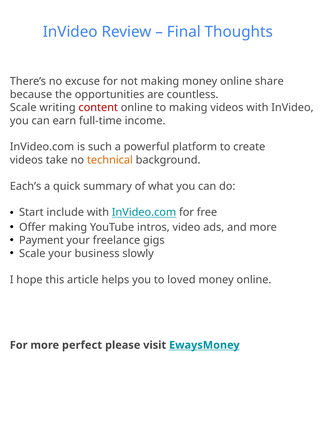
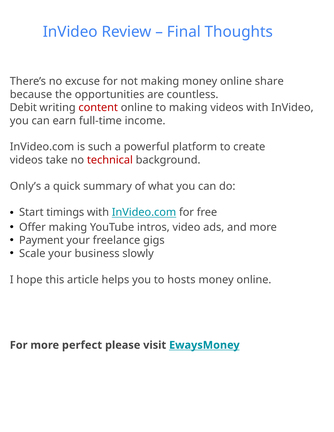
Scale at (23, 108): Scale -> Debit
technical colour: orange -> red
Each’s: Each’s -> Only’s
include: include -> timings
loved: loved -> hosts
